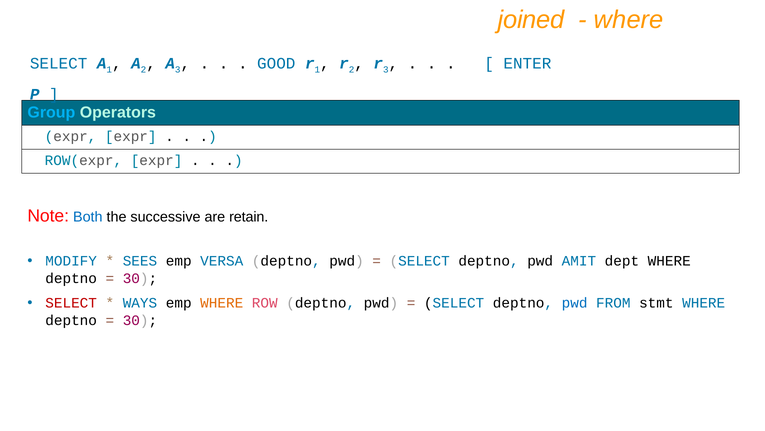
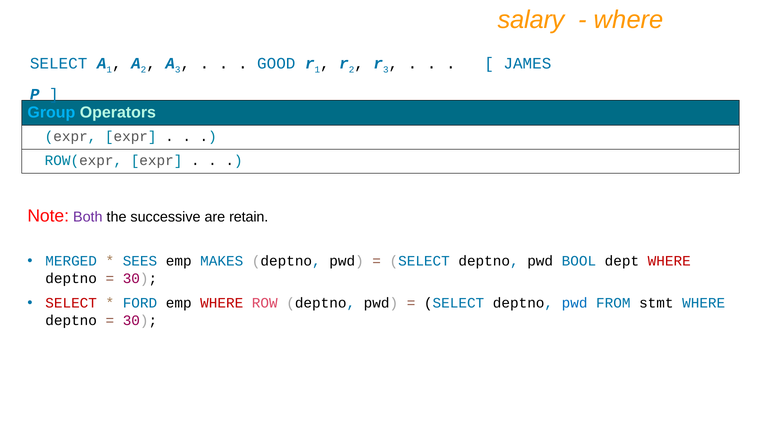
joined: joined -> salary
ENTER: ENTER -> JAMES
Both colour: blue -> purple
MODIFY: MODIFY -> MERGED
VERSA: VERSA -> MAKES
AMIT: AMIT -> BOOL
WHERE at (669, 261) colour: black -> red
WAYS: WAYS -> FORD
WHERE at (222, 303) colour: orange -> red
